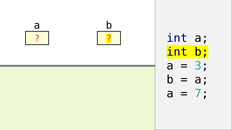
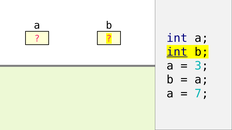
int at (177, 52) underline: none -> present
